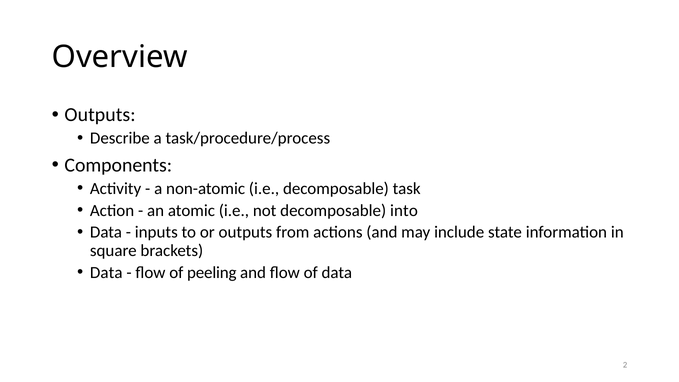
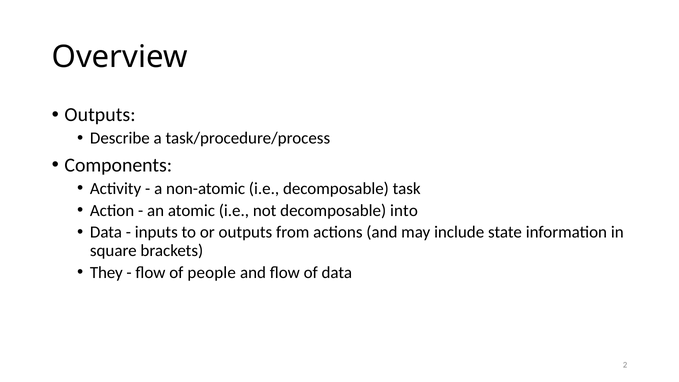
Data at (106, 272): Data -> They
peeling: peeling -> people
